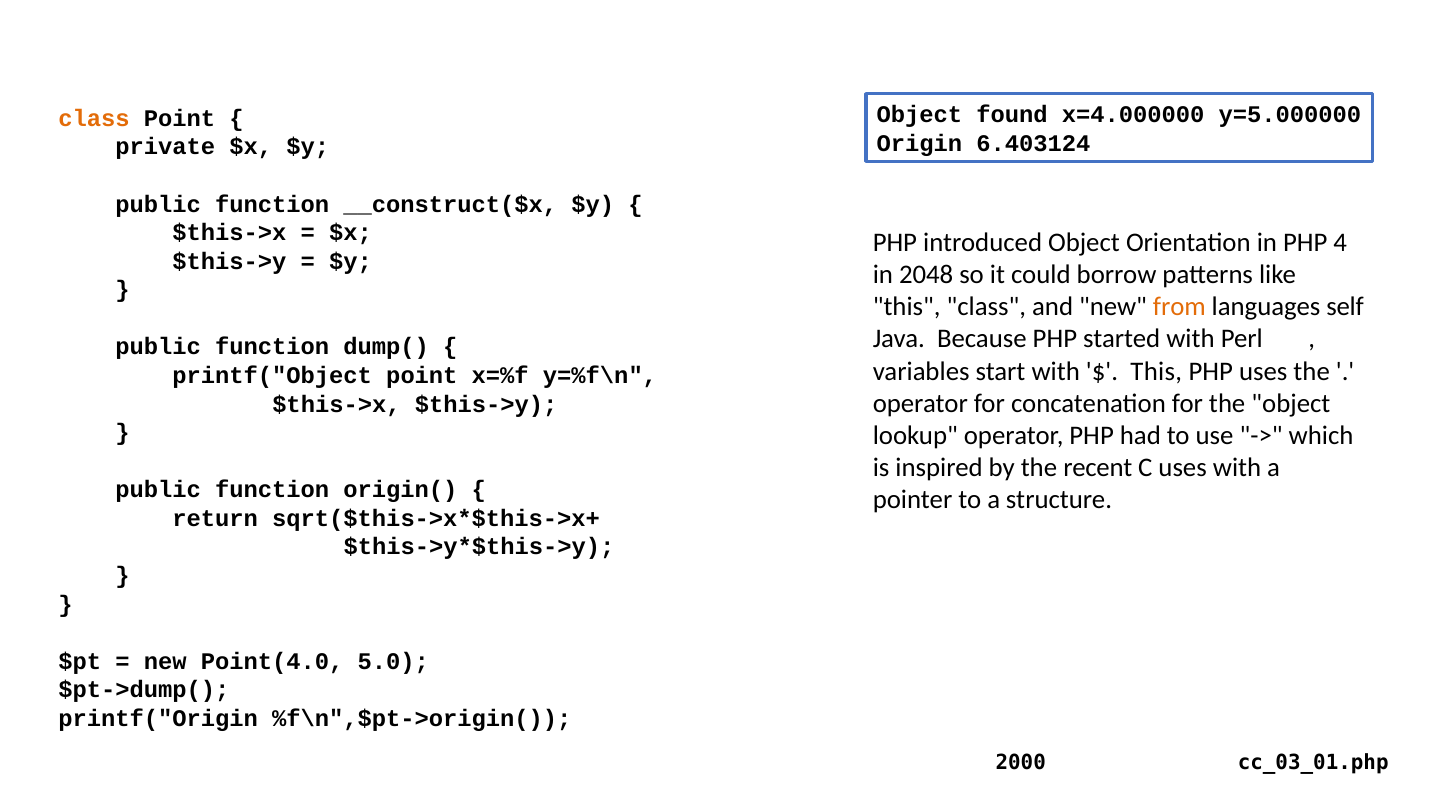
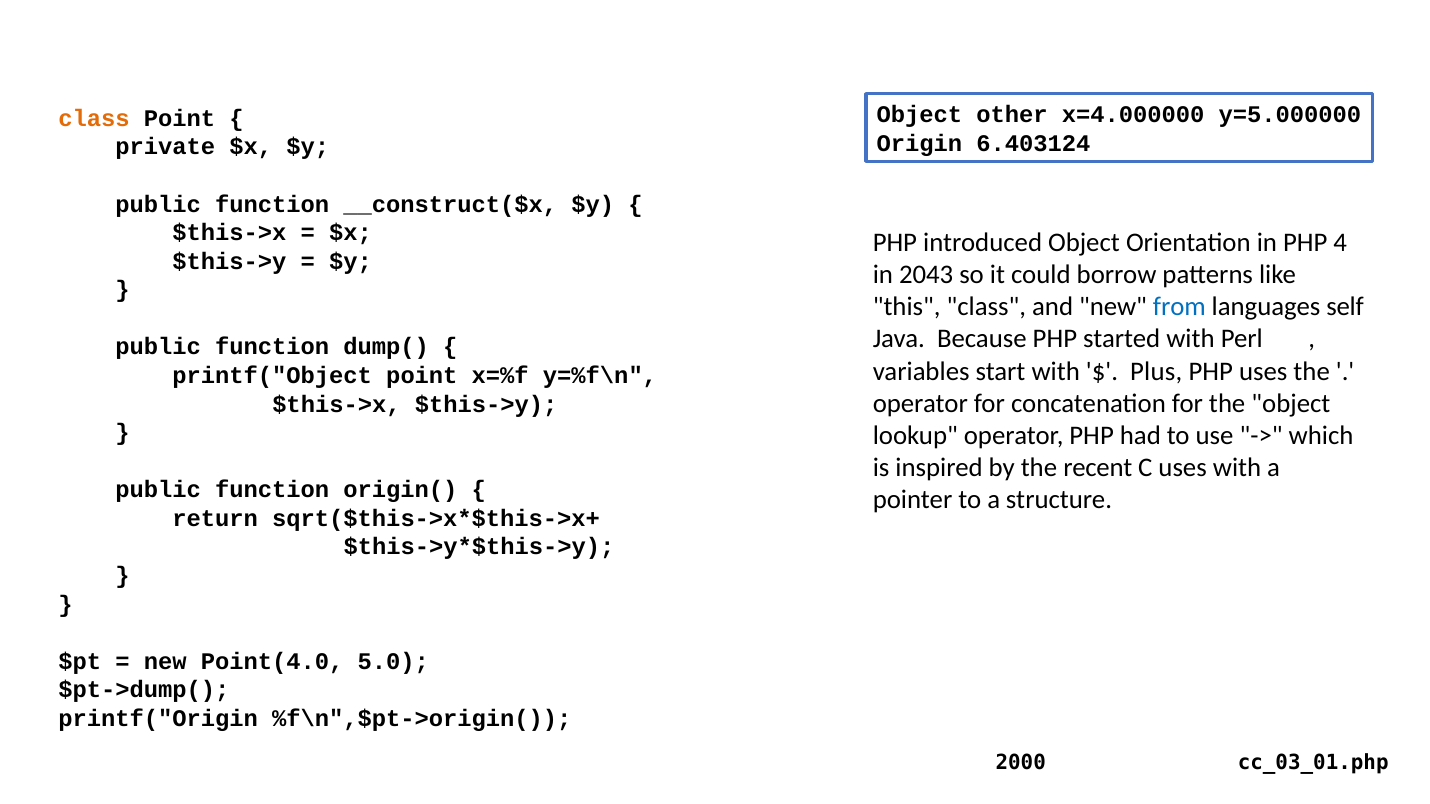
found: found -> other
2048: 2048 -> 2043
from colour: orange -> blue
This at (1156, 371): This -> Plus
